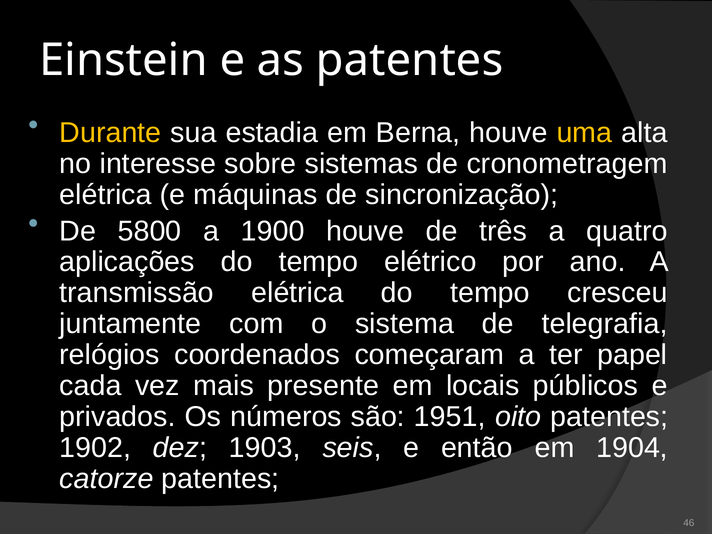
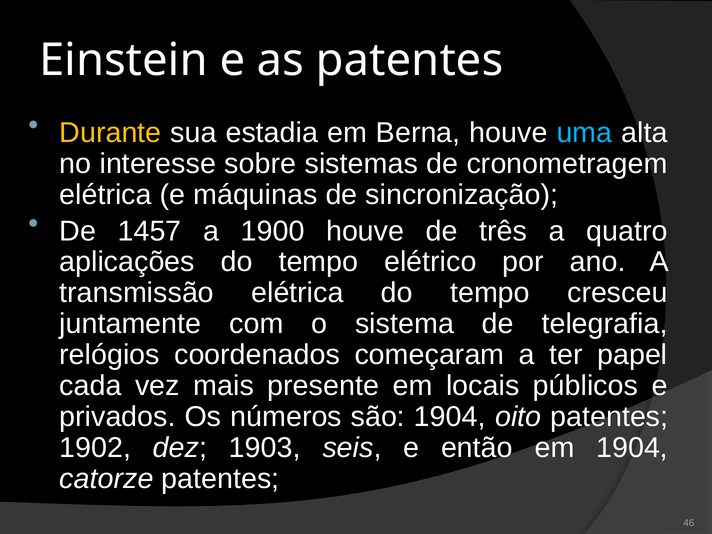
uma colour: yellow -> light blue
5800: 5800 -> 1457
são 1951: 1951 -> 1904
